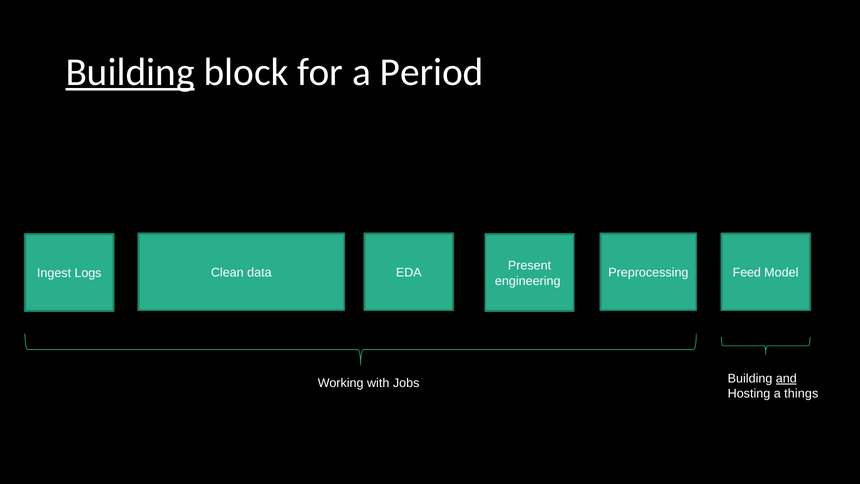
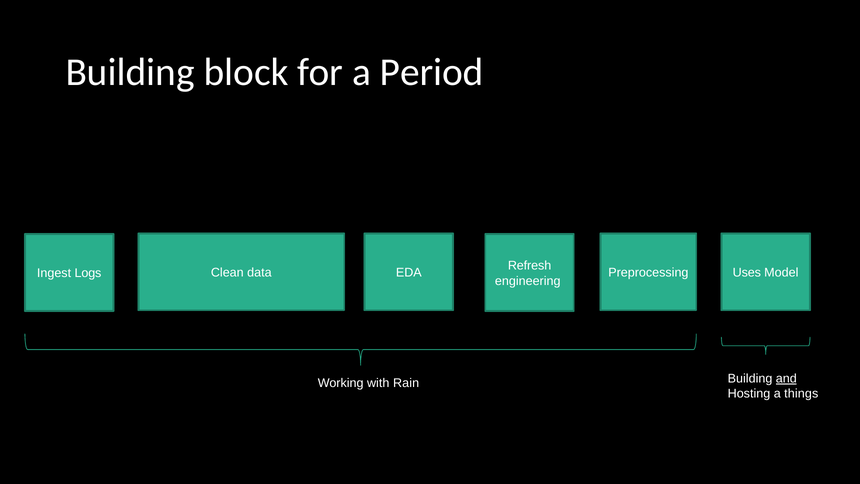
Building at (130, 72) underline: present -> none
Present: Present -> Refresh
Feed: Feed -> Uses
Jobs: Jobs -> Rain
